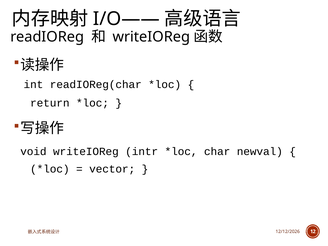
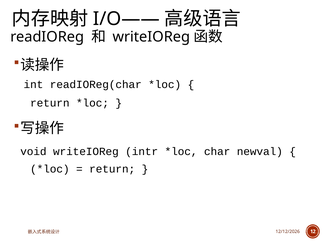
vector at (112, 169): vector -> return
